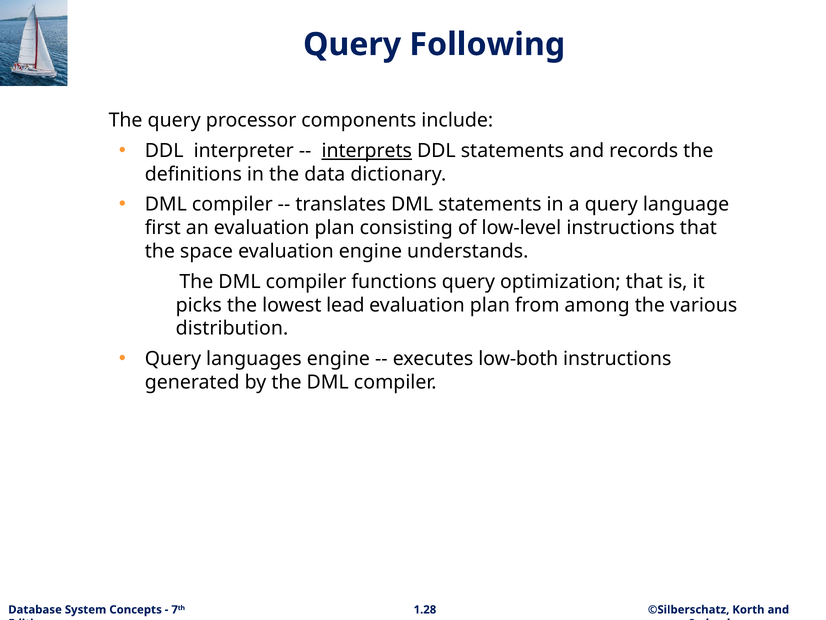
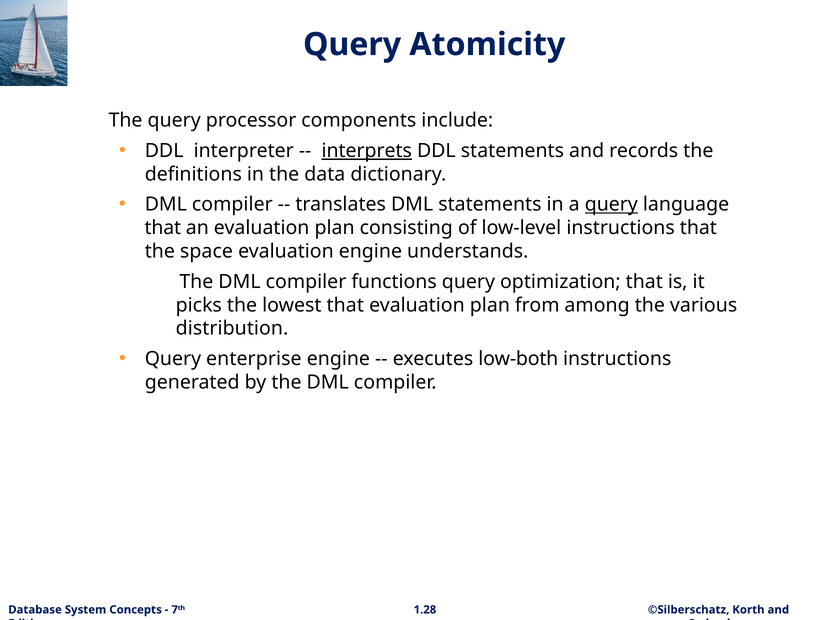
Following: Following -> Atomicity
query at (611, 204) underline: none -> present
first at (163, 228): first -> that
lowest lead: lead -> that
languages: languages -> enterprise
